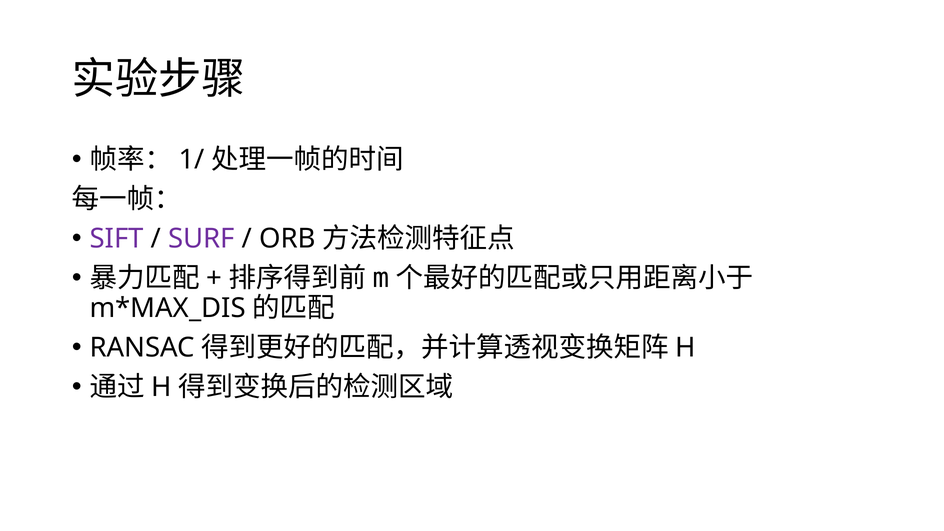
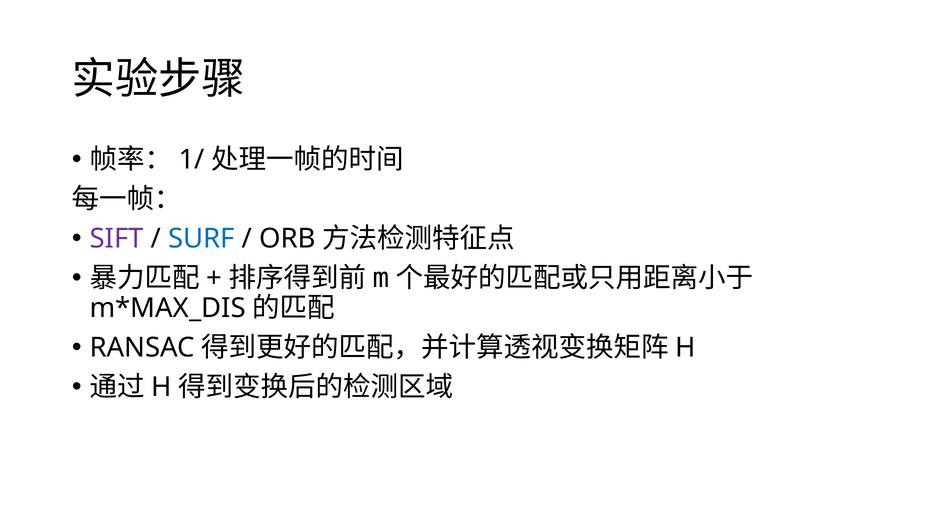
SURF colour: purple -> blue
